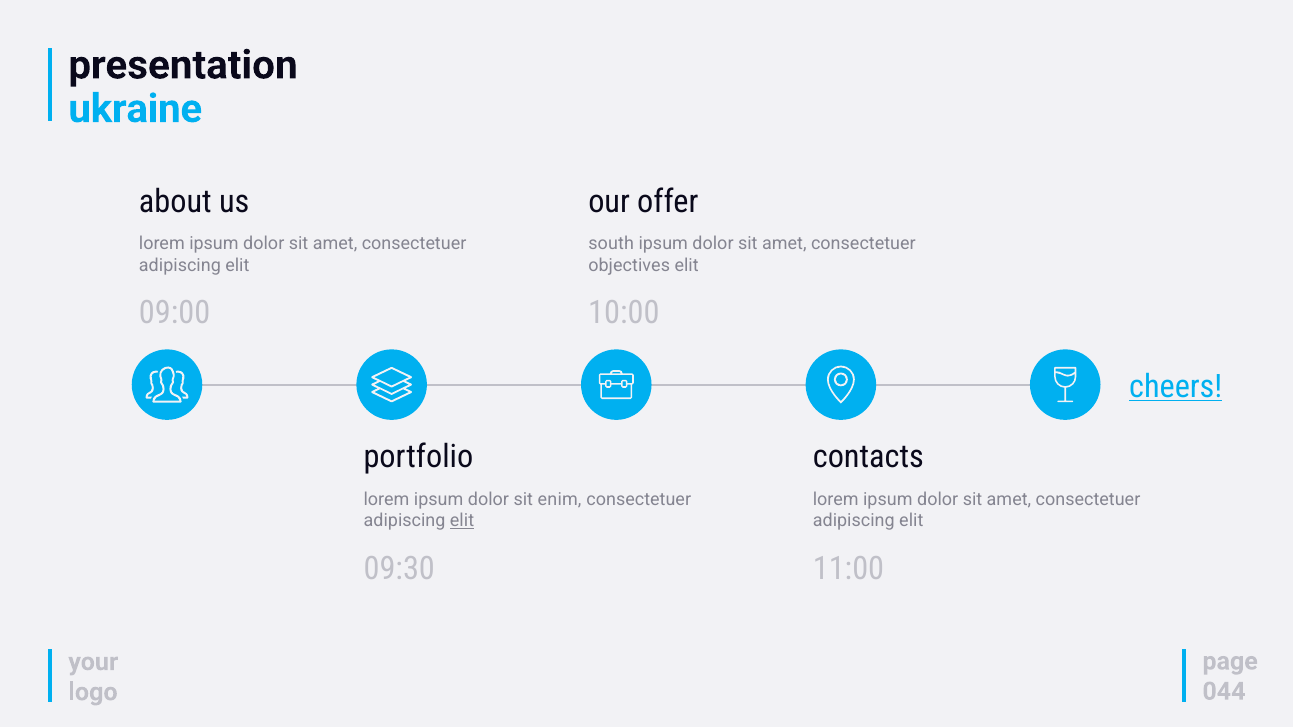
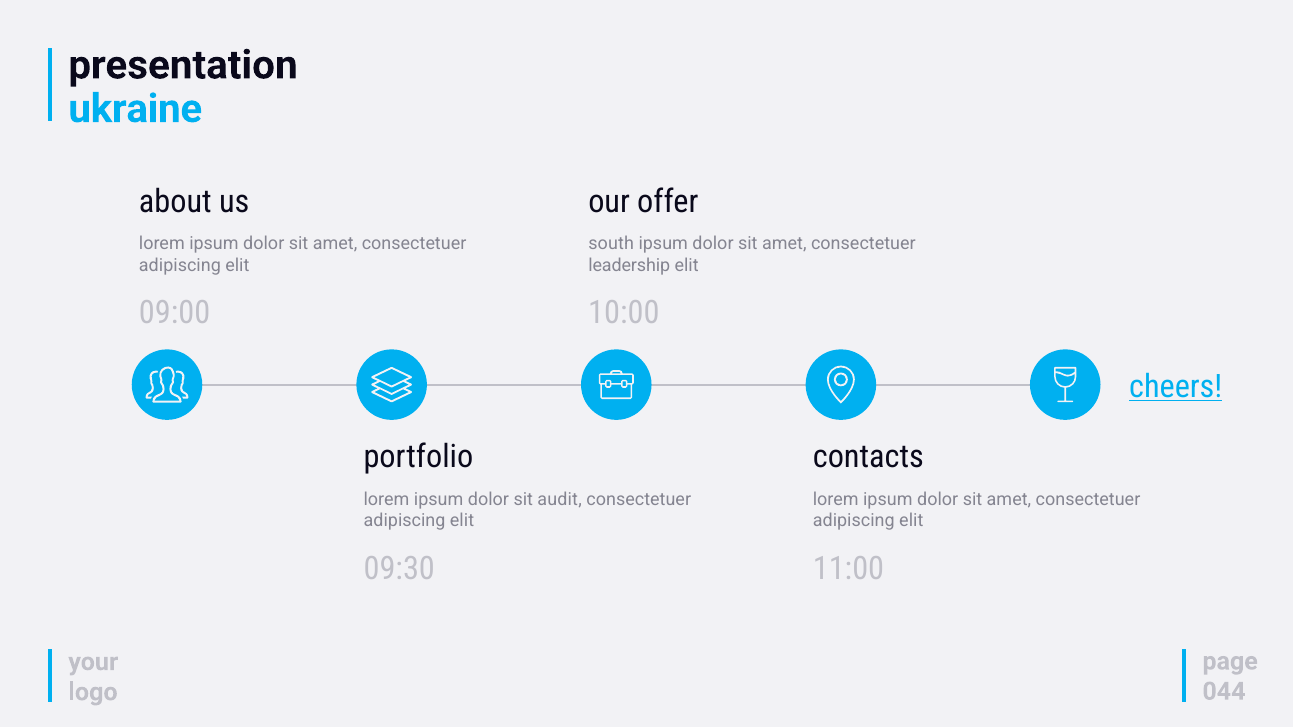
objectives: objectives -> leadership
enim: enim -> audit
elit at (462, 521) underline: present -> none
